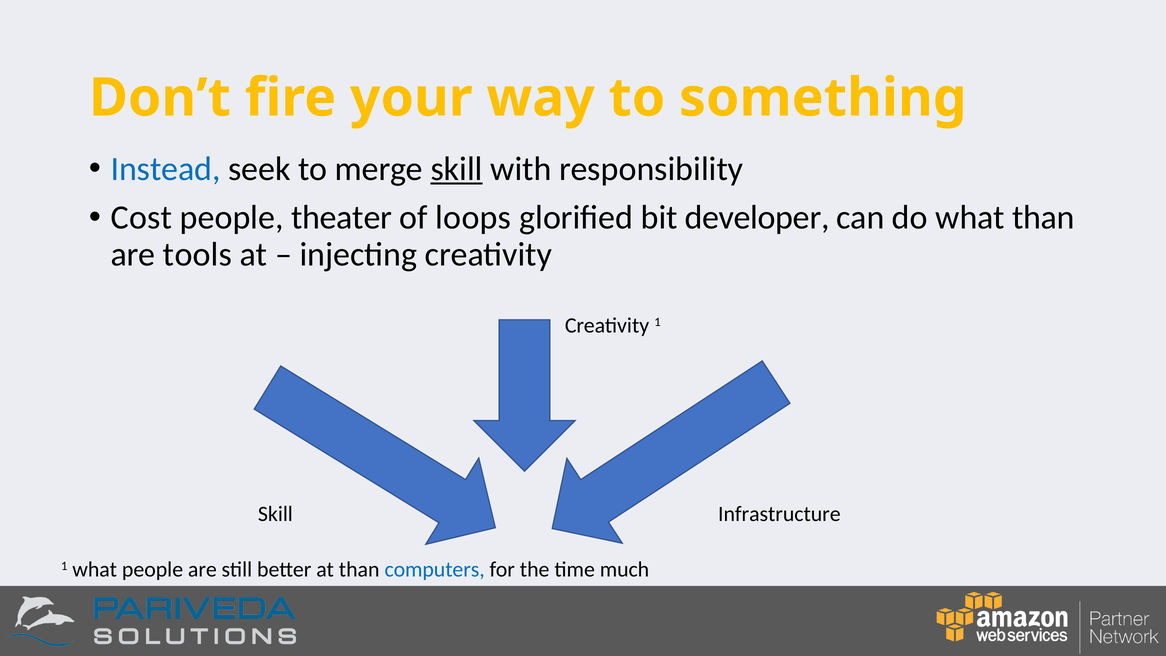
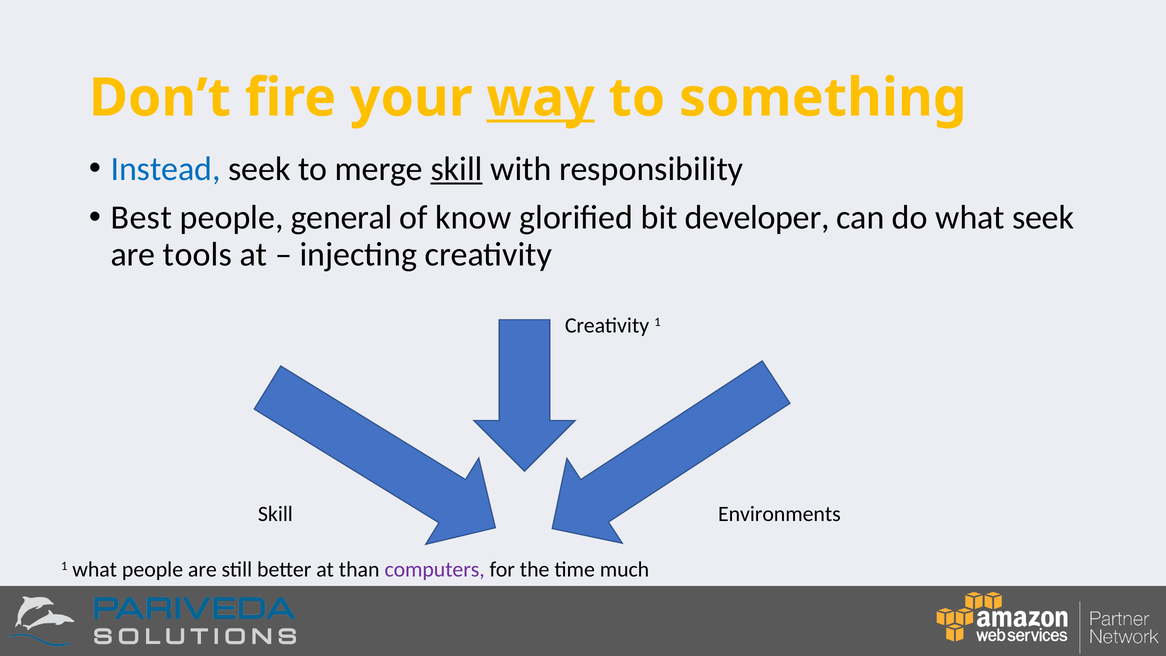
way underline: none -> present
Cost: Cost -> Best
theater: theater -> general
loops: loops -> know
what than: than -> seek
Infrastructure: Infrastructure -> Environments
computers colour: blue -> purple
